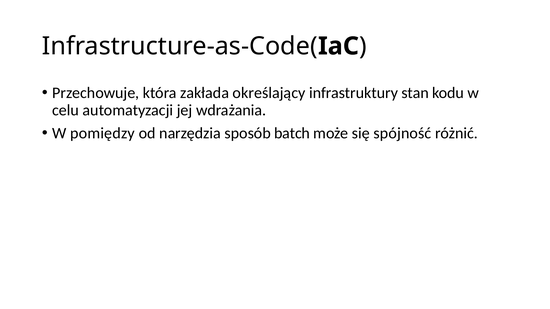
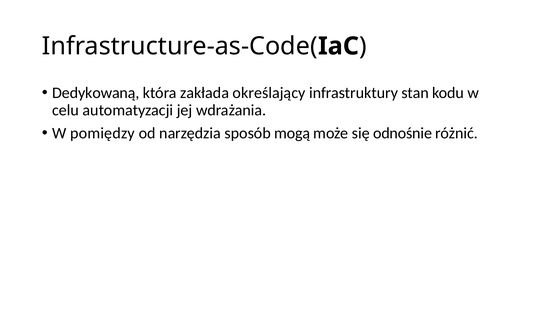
Przechowuje: Przechowuje -> Dedykowaną
batch: batch -> mogą
spójność: spójność -> odnośnie
